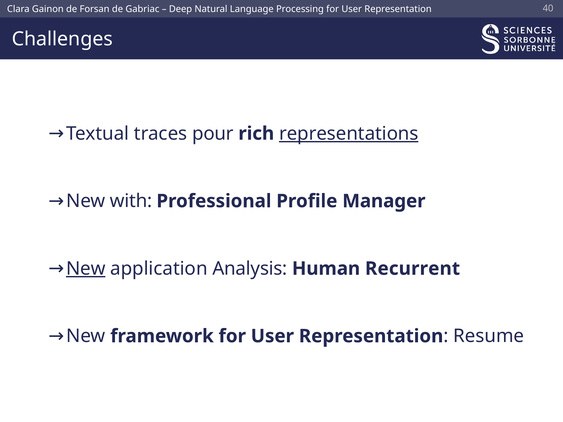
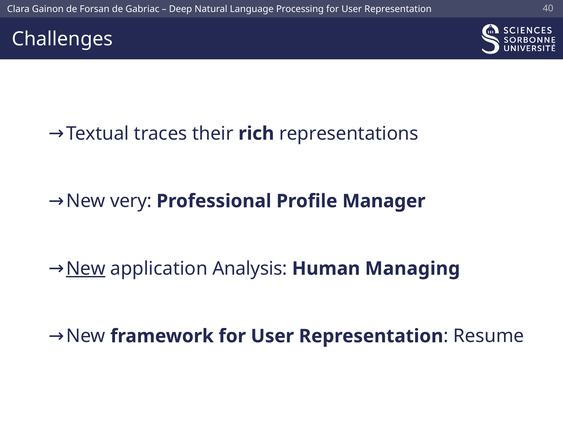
pour: pour -> their
representations underline: present -> none
with: with -> very
Recurrent: Recurrent -> Managing
